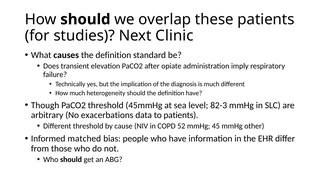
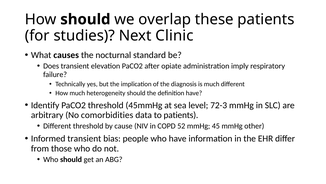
definition at (113, 55): definition -> nocturnal
Though: Though -> Identify
82-3: 82-3 -> 72-3
exacerbations: exacerbations -> comorbidities
Informed matched: matched -> transient
